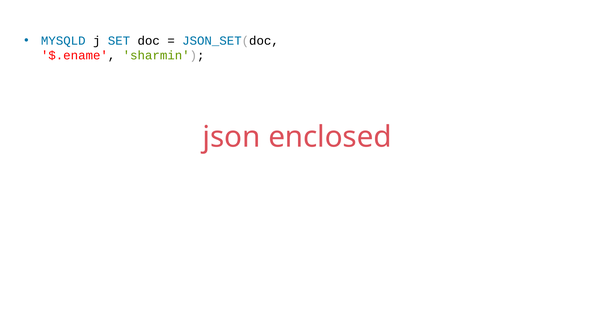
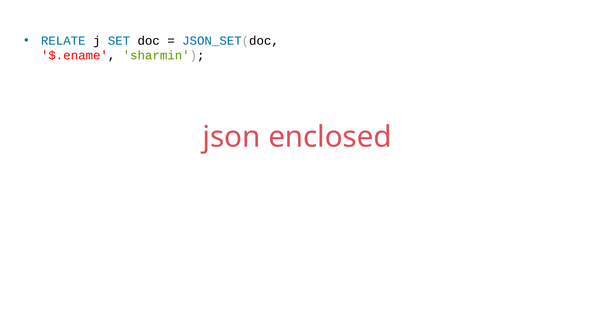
MYSQLD: MYSQLD -> RELATE
